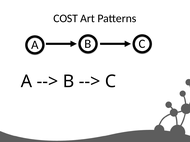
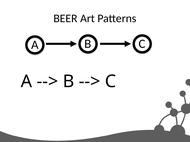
COST: COST -> BEER
